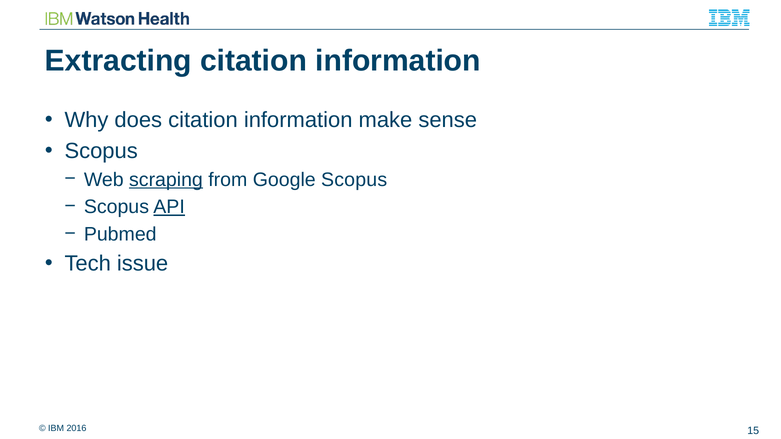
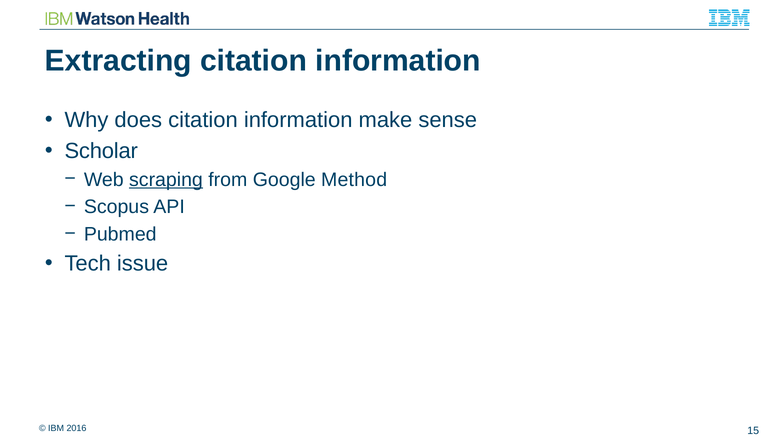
Scopus at (101, 151): Scopus -> Scholar
Google Scopus: Scopus -> Method
API underline: present -> none
